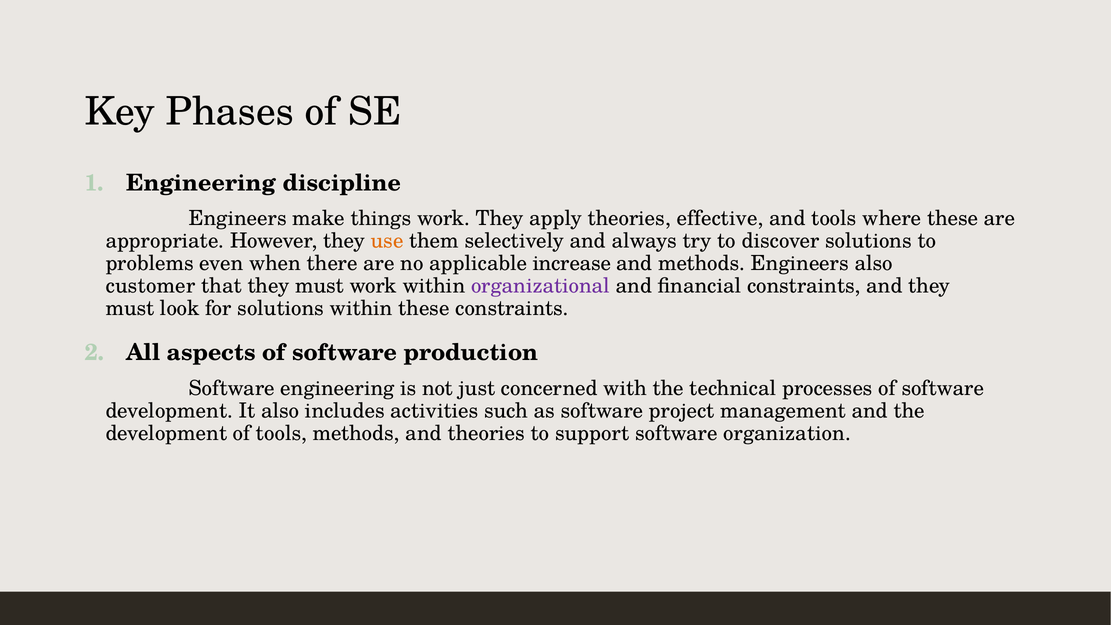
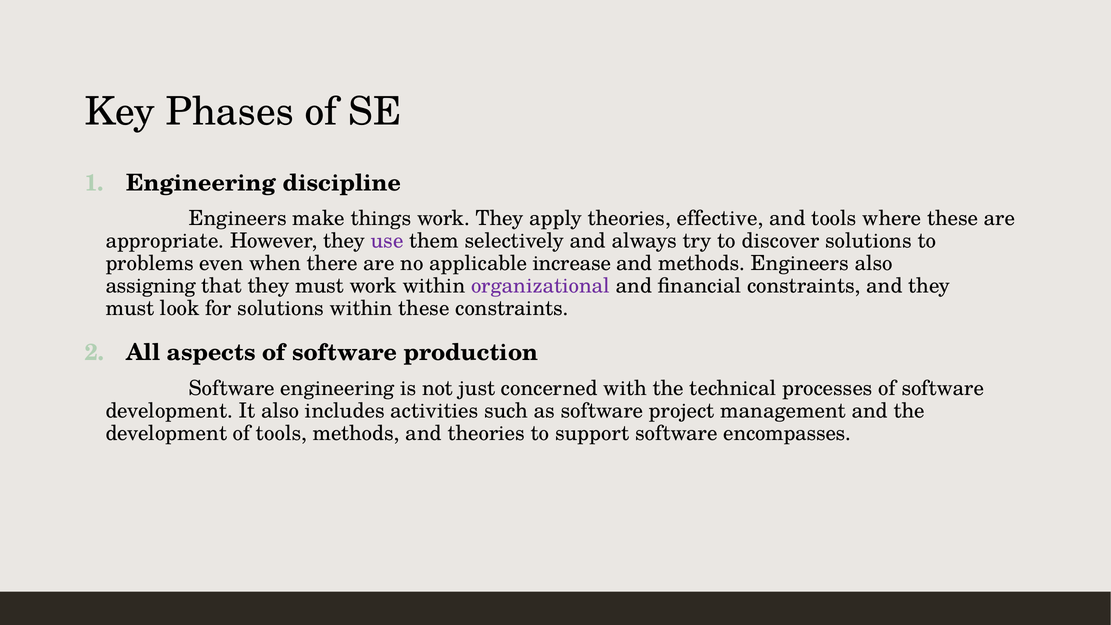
use colour: orange -> purple
customer: customer -> assigning
organization: organization -> encompasses
